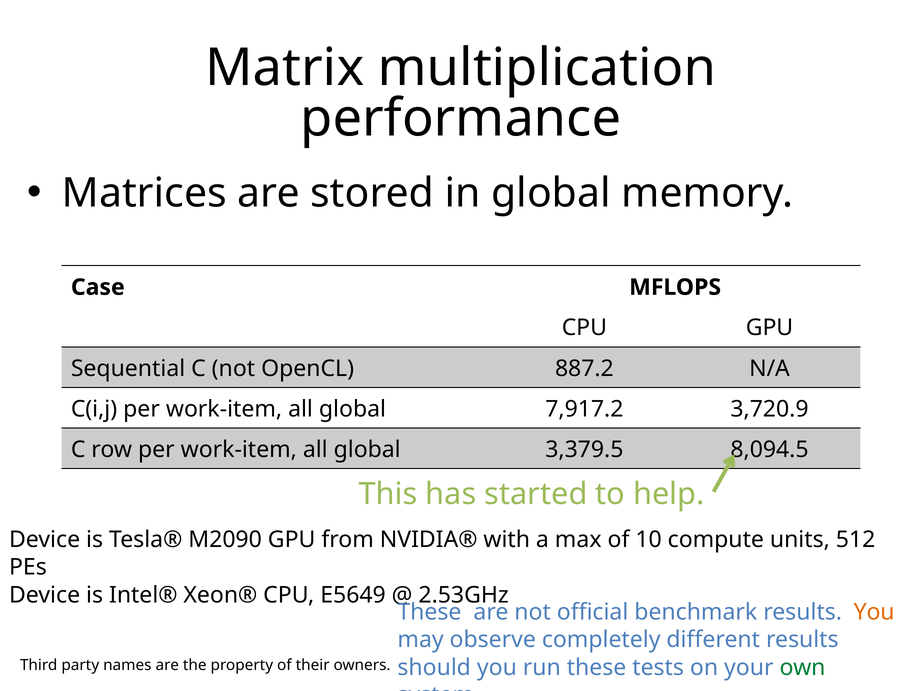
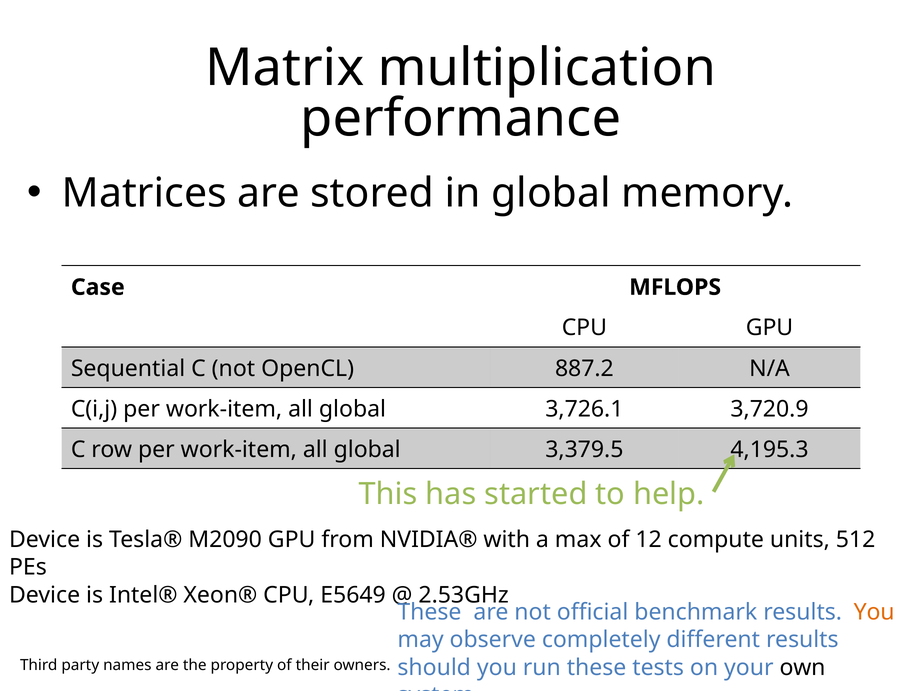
7,917.2: 7,917.2 -> 3,726.1
8,094.5: 8,094.5 -> 4,195.3
10: 10 -> 12
own colour: green -> black
